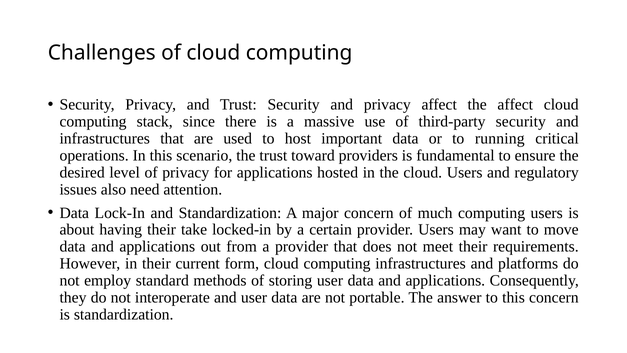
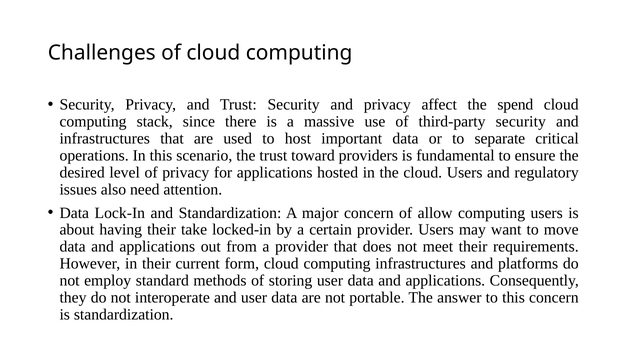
the affect: affect -> spend
running: running -> separate
much: much -> allow
